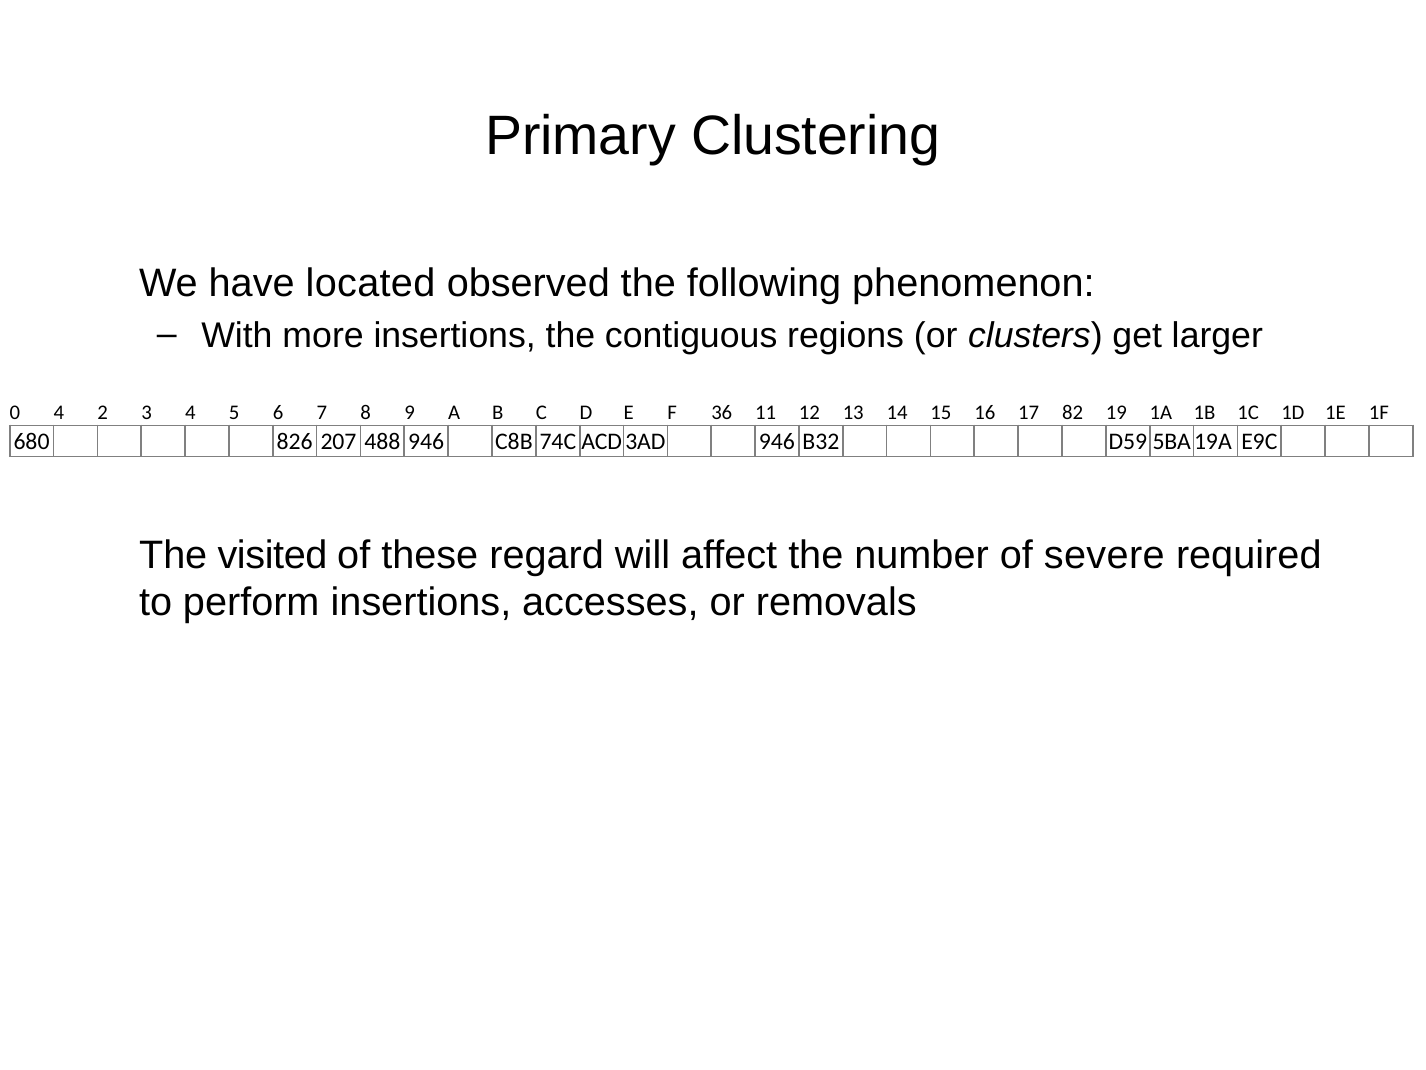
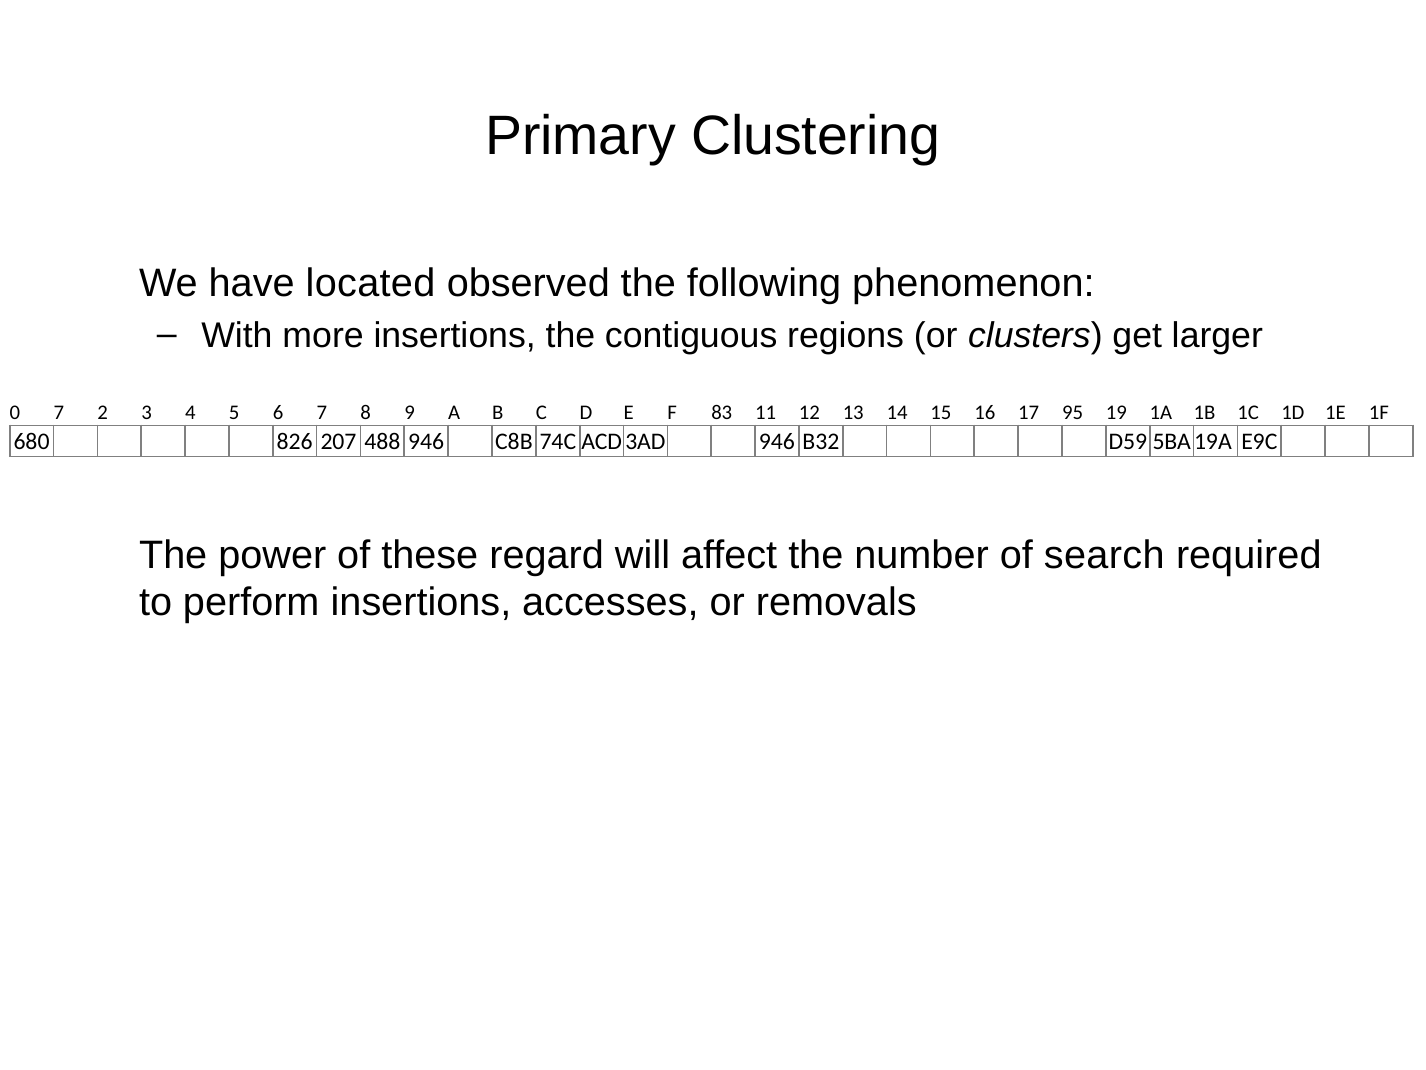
0 4: 4 -> 7
36: 36 -> 83
82: 82 -> 95
visited: visited -> power
severe: severe -> search
